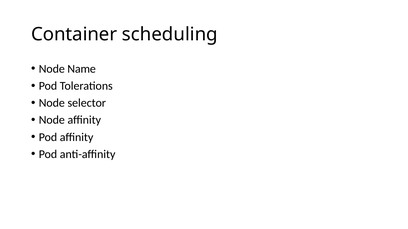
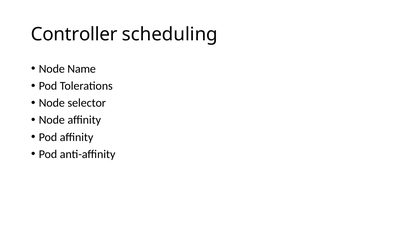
Container: Container -> Controller
